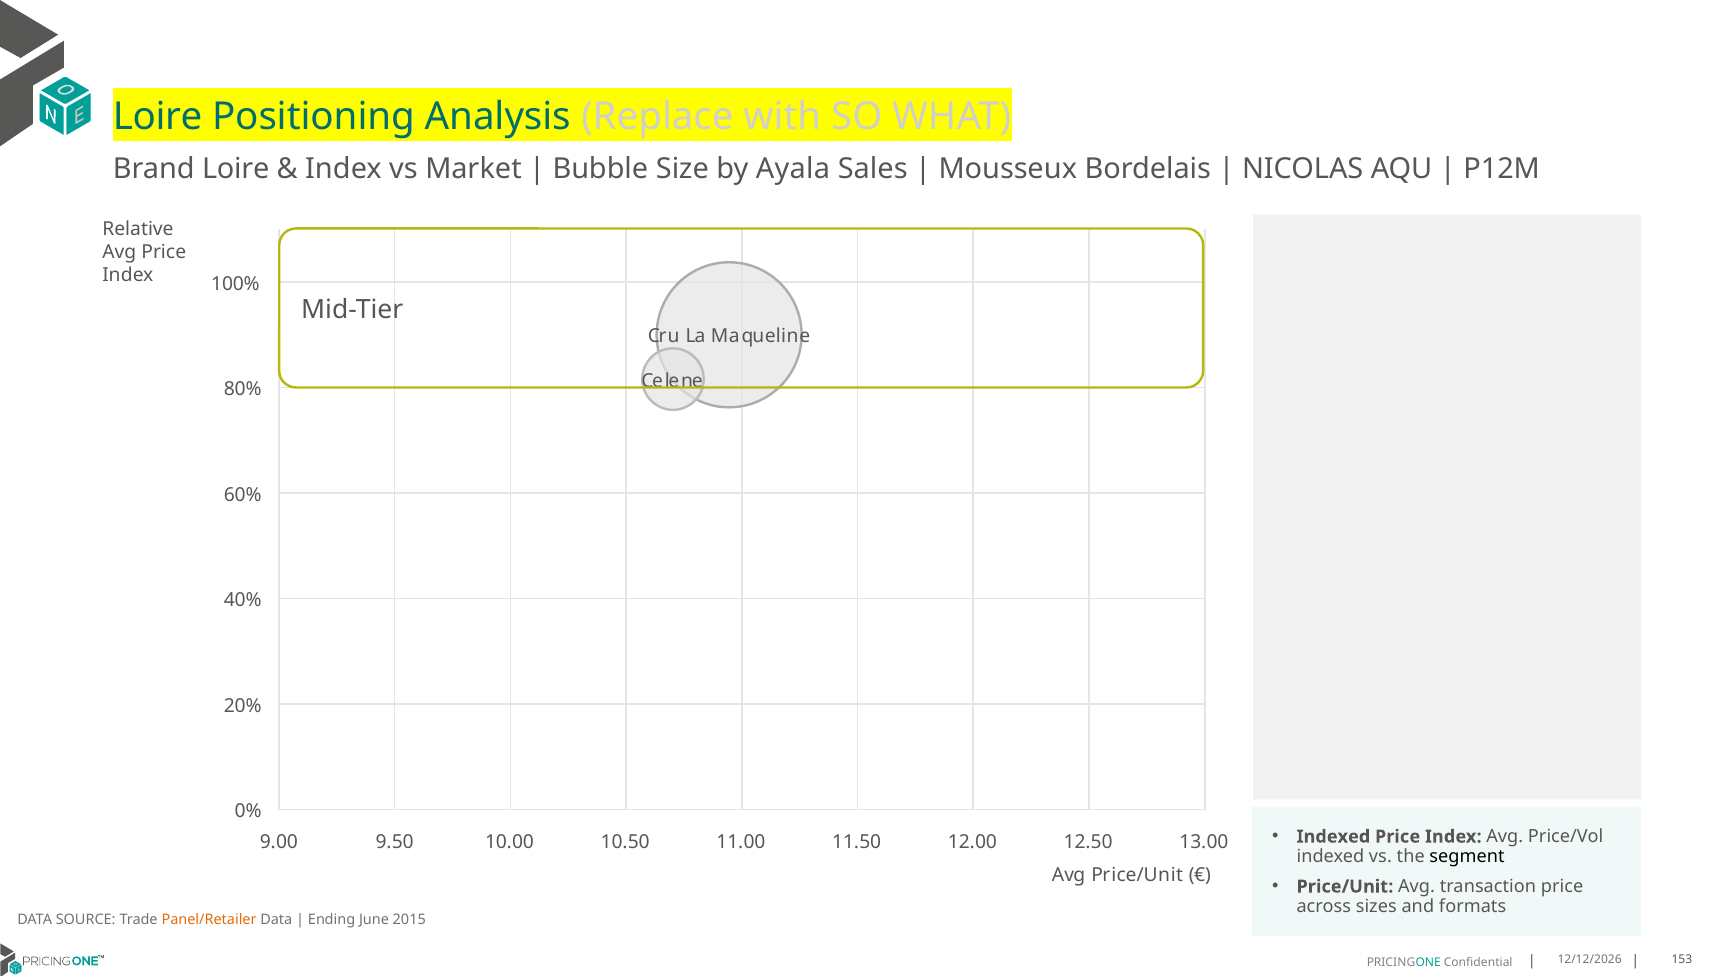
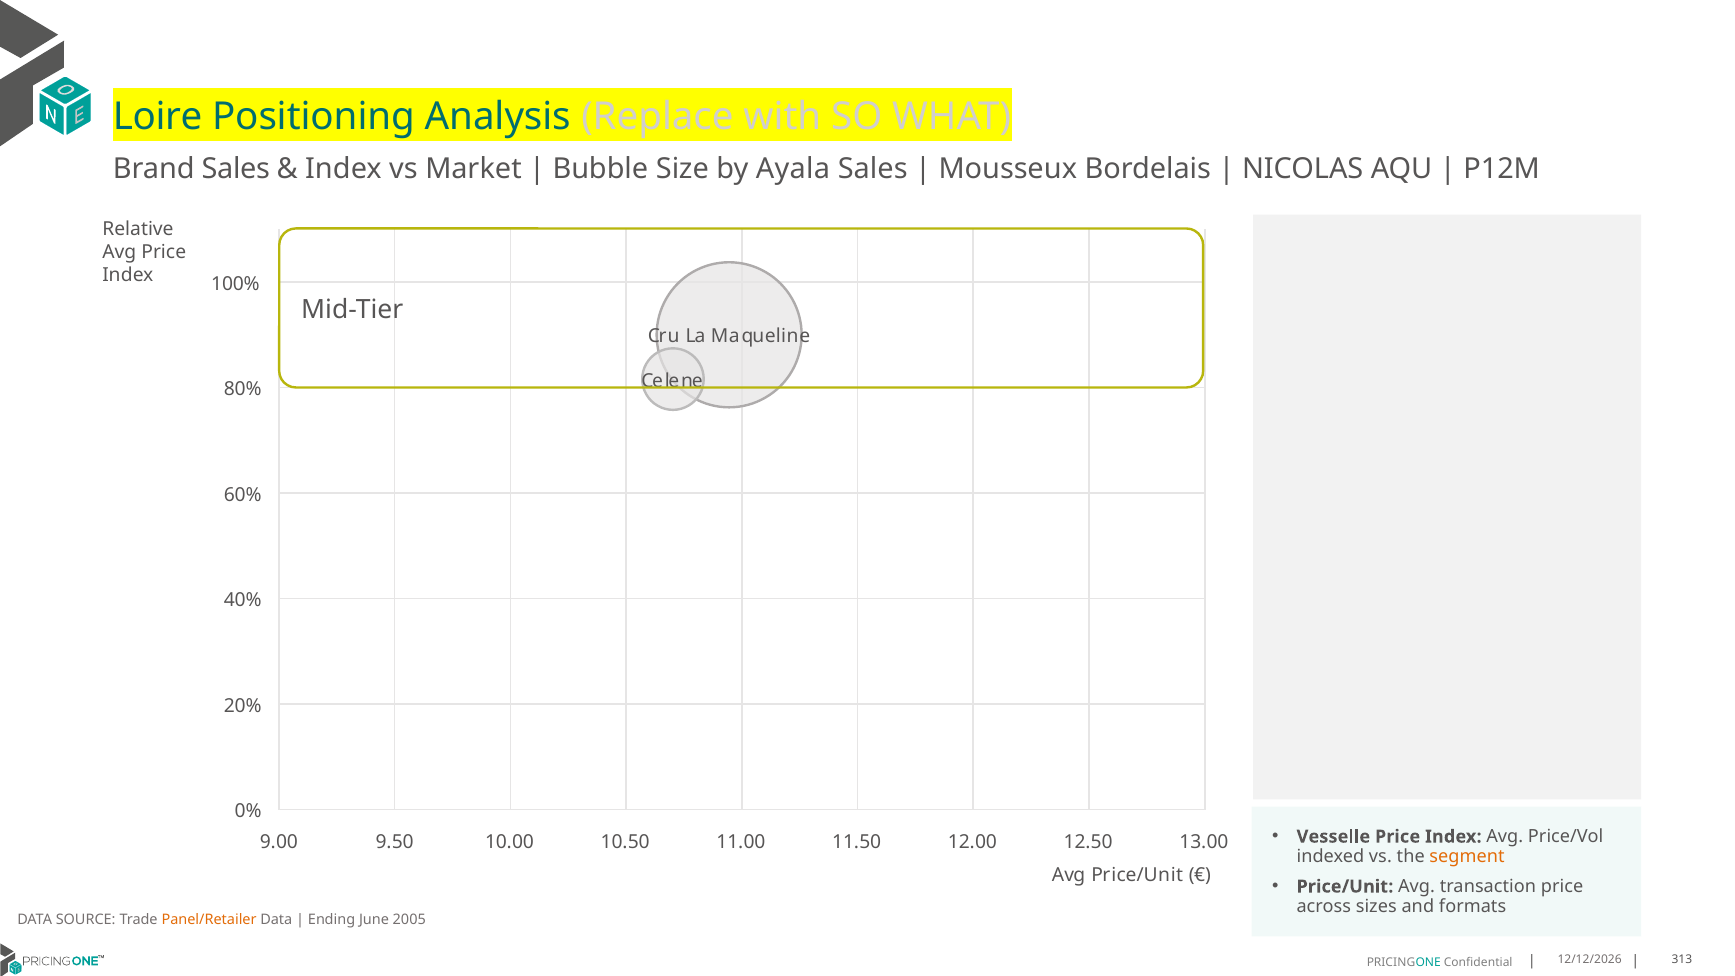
Brand Loire: Loire -> Sales
Indexed at (1333, 837): Indexed -> Vesselle
segment colour: black -> orange
2015: 2015 -> 2005
153: 153 -> 313
